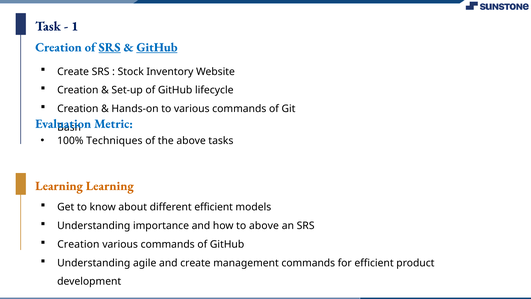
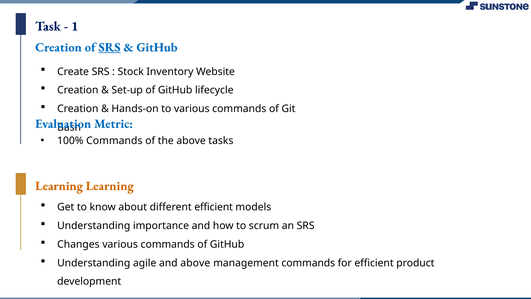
GitHub at (157, 47) underline: present -> none
100% Techniques: Techniques -> Commands
to above: above -> scrum
Creation at (78, 244): Creation -> Changes
and create: create -> above
